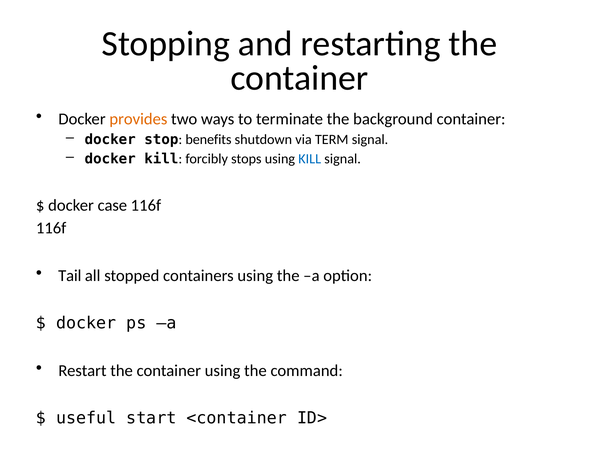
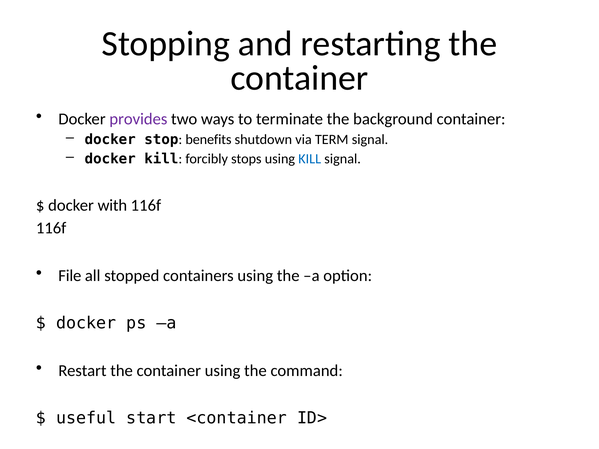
provides colour: orange -> purple
case: case -> with
Tail: Tail -> File
